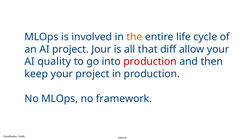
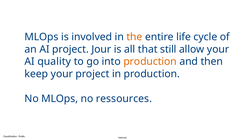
diff: diff -> still
production at (150, 62) colour: red -> orange
framework: framework -> ressources
